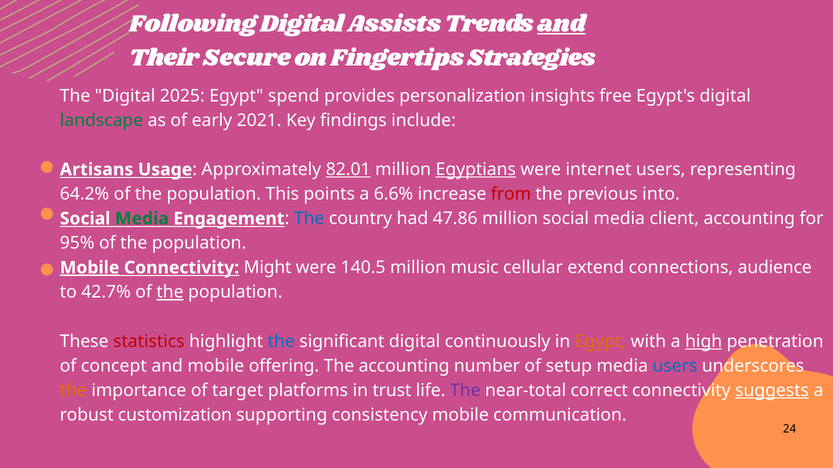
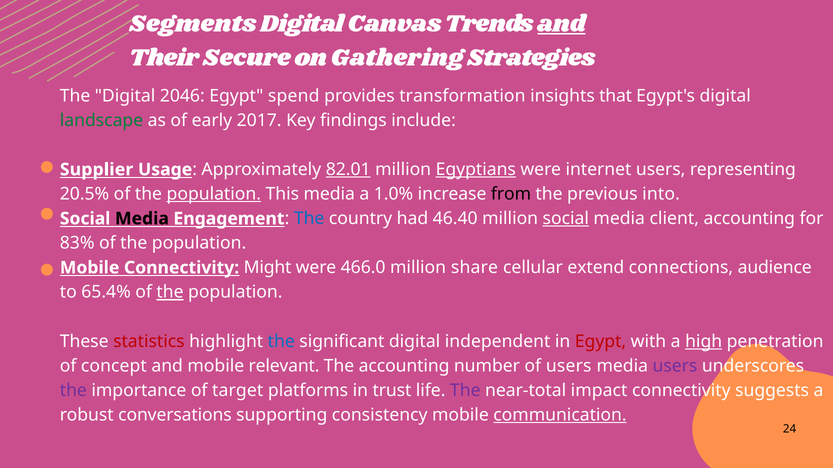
Following: Following -> Segments
Assists: Assists -> Canvas
Fingertips: Fingertips -> Gathering
2025: 2025 -> 2046
personalization: personalization -> transformation
free: free -> that
2021: 2021 -> 2017
Artisans: Artisans -> Supplier
64.2%: 64.2% -> 20.5%
population at (214, 194) underline: none -> present
This points: points -> media
6.6%: 6.6% -> 1.0%
from colour: red -> black
Media at (142, 219) colour: green -> black
47.86: 47.86 -> 46.40
social at (566, 219) underline: none -> present
95%: 95% -> 83%
Mobile at (90, 268) underline: present -> none
140.5: 140.5 -> 466.0
music: music -> share
42.7%: 42.7% -> 65.4%
continuously: continuously -> independent
Egypt at (601, 342) colour: orange -> red
offering: offering -> relevant
of setup: setup -> users
users at (675, 366) colour: blue -> purple
the at (73, 391) colour: orange -> purple
correct: correct -> impact
suggests underline: present -> none
customization: customization -> conversations
communication underline: none -> present
